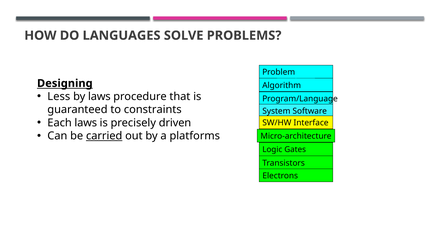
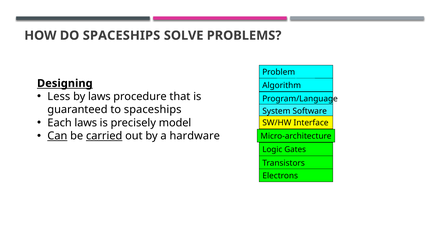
DO LANGUAGES: LANGUAGES -> SPACESHIPS
to constraints: constraints -> spaceships
driven: driven -> model
Can underline: none -> present
platforms: platforms -> hardware
